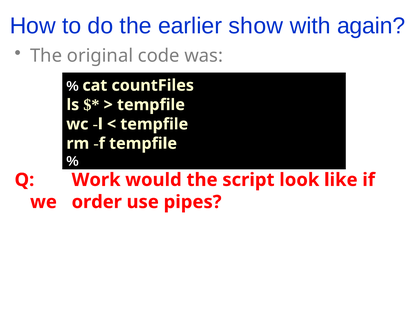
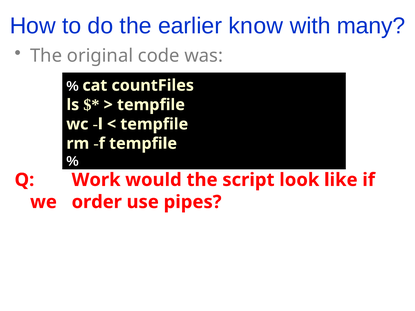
show: show -> know
again: again -> many
